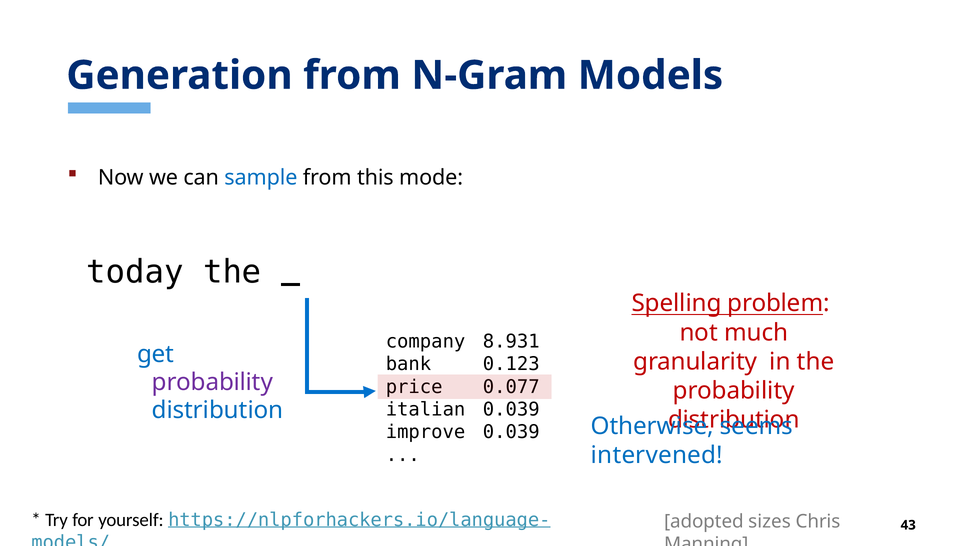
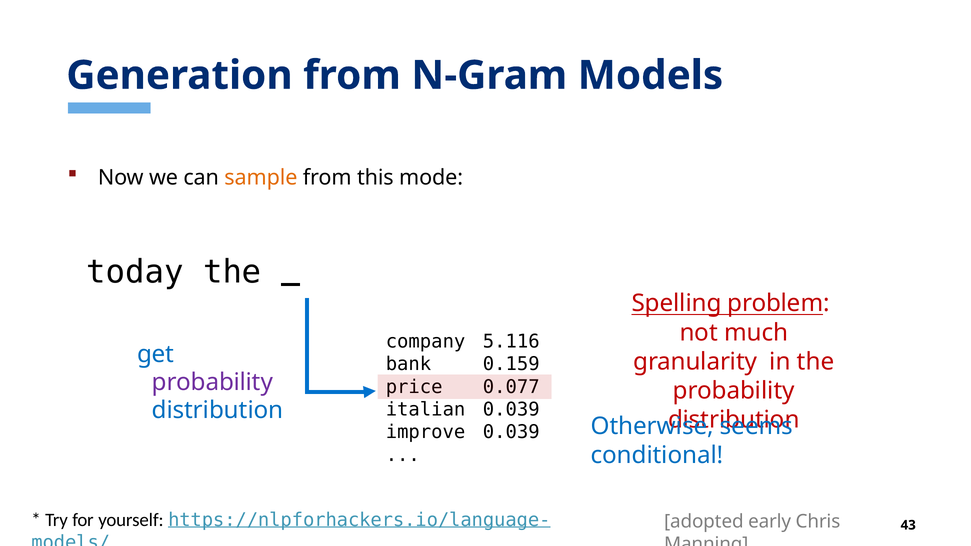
sample colour: blue -> orange
8.931: 8.931 -> 5.116
0.123: 0.123 -> 0.159
intervened: intervened -> conditional
sizes: sizes -> early
